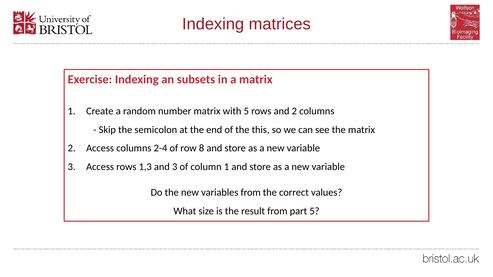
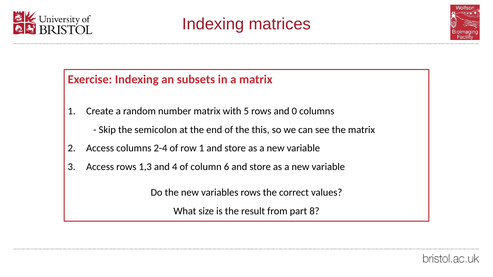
and 2: 2 -> 0
row 8: 8 -> 1
and 3: 3 -> 4
column 1: 1 -> 6
variables from: from -> rows
part 5: 5 -> 8
